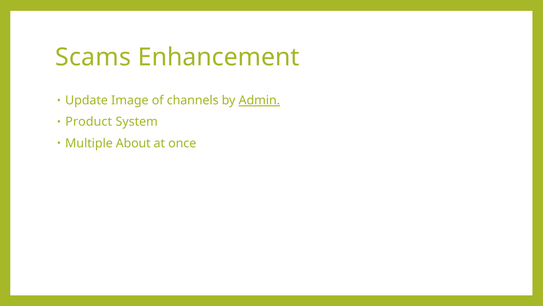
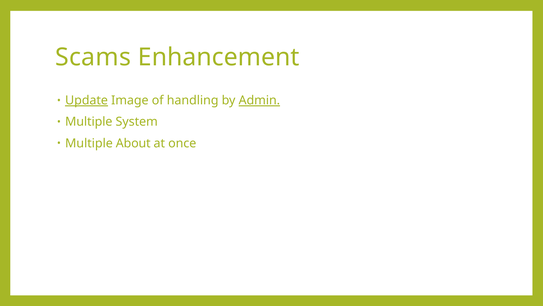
Update underline: none -> present
channels: channels -> handling
Product at (89, 122): Product -> Multiple
